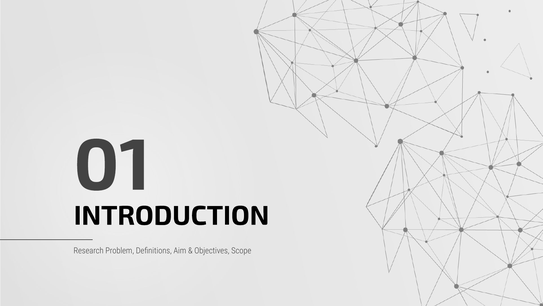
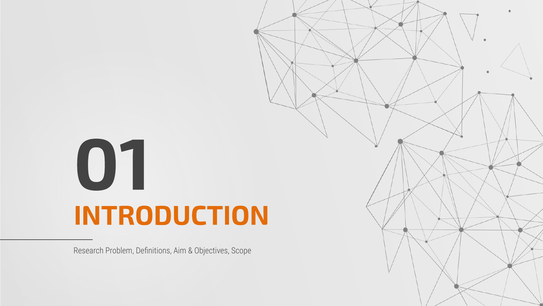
INTRODUCTION colour: black -> orange
